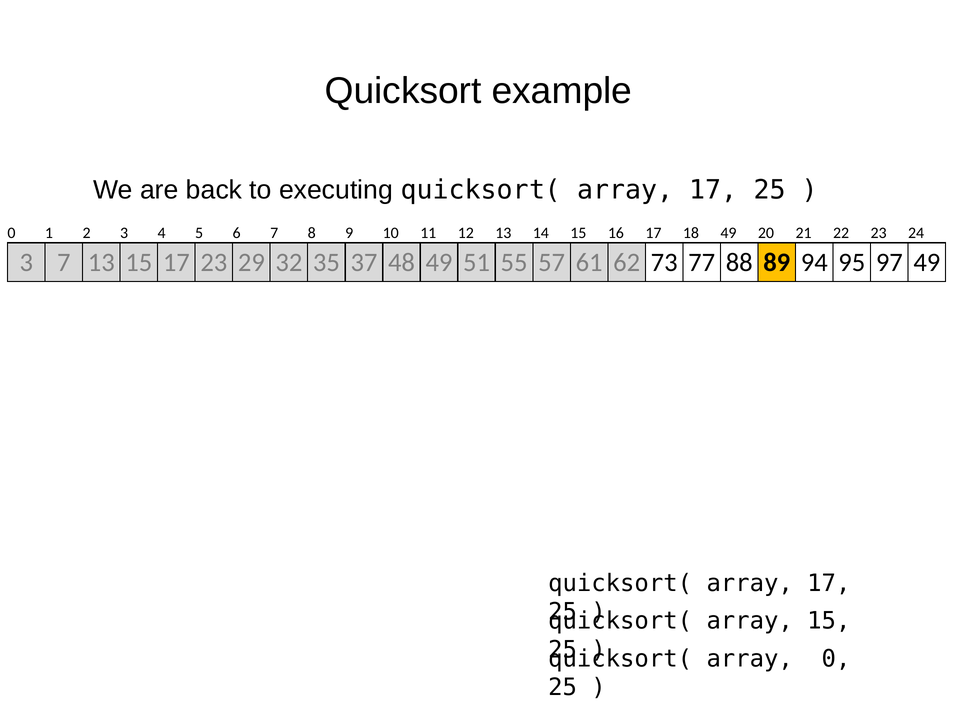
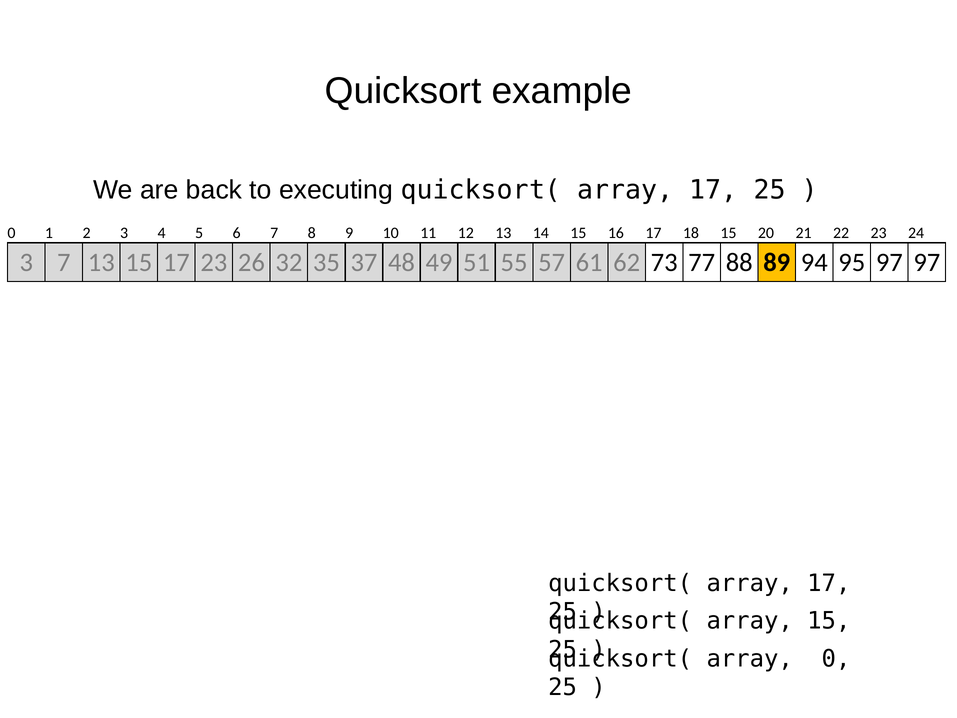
18 49: 49 -> 15
29: 29 -> 26
97 49: 49 -> 97
